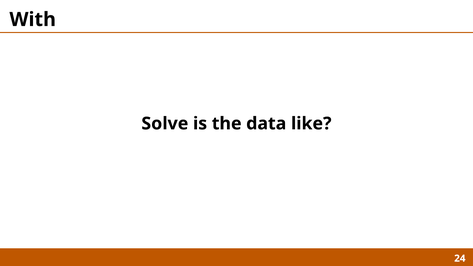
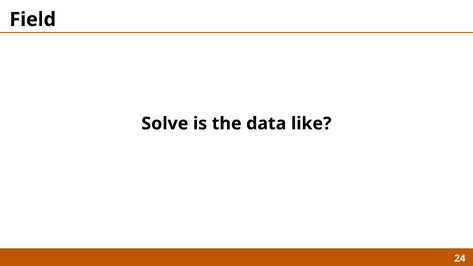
With: With -> Field
